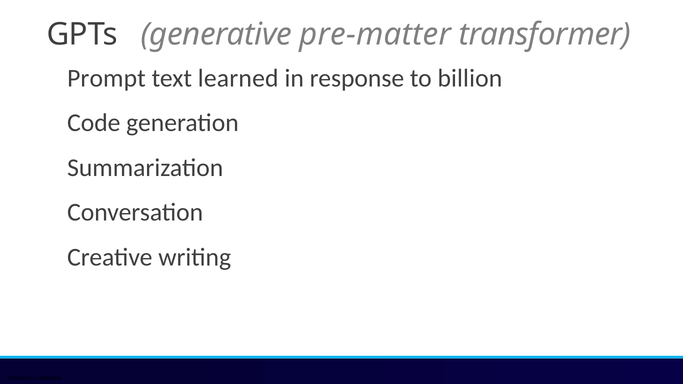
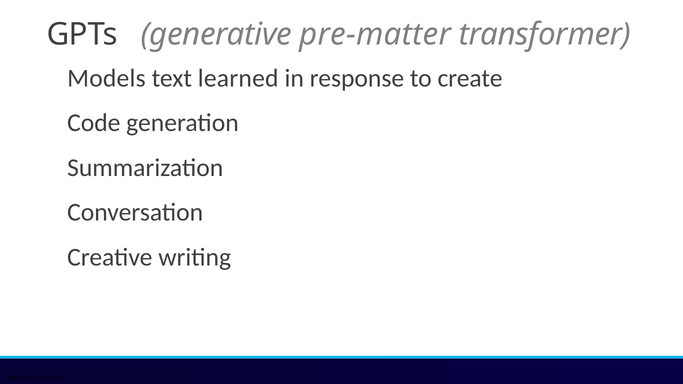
Prompt: Prompt -> Models
billion: billion -> create
